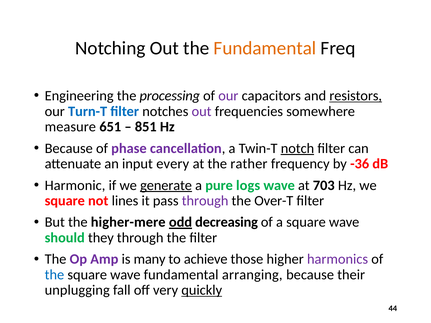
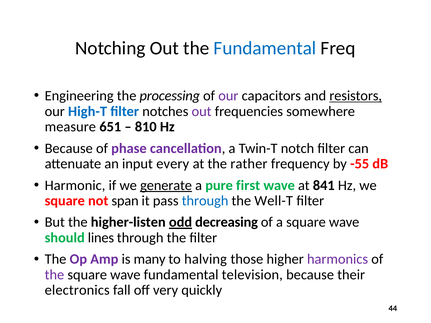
Fundamental at (265, 48) colour: orange -> blue
Turn-T: Turn-T -> High-T
851: 851 -> 810
notch underline: present -> none
-36: -36 -> -55
logs: logs -> first
703: 703 -> 841
lines: lines -> span
through at (205, 201) colour: purple -> blue
Over-T: Over-T -> Well-T
higher-mere: higher-mere -> higher-listen
they: they -> lines
achieve: achieve -> halving
the at (54, 275) colour: blue -> purple
arranging: arranging -> television
unplugging: unplugging -> electronics
quickly underline: present -> none
